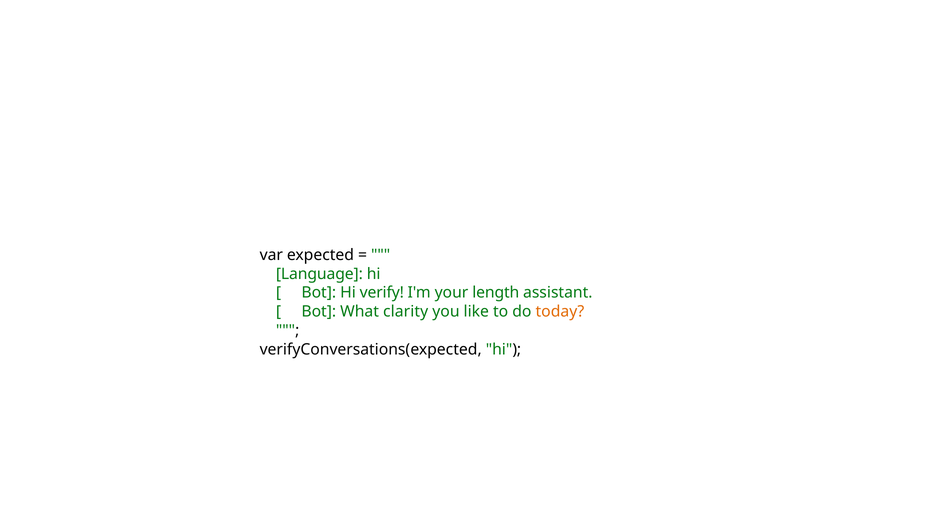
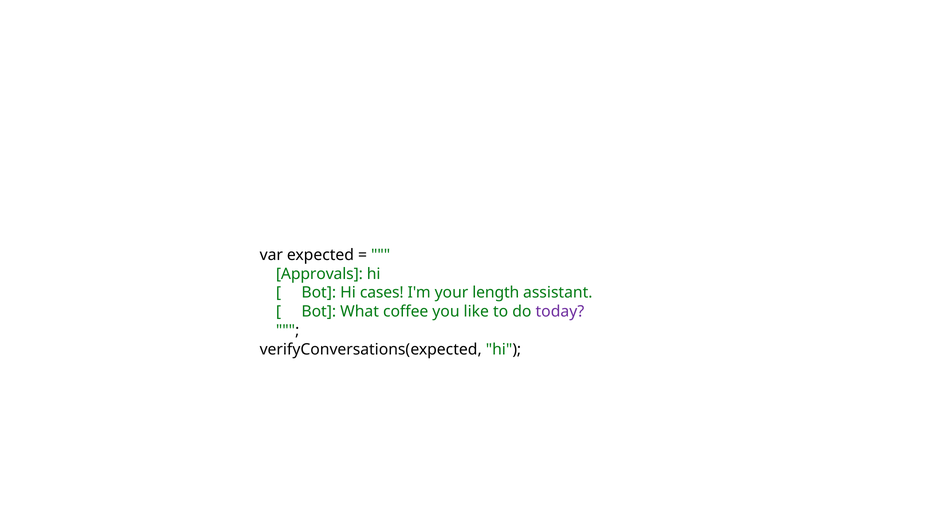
Language: Language -> Approvals
verify: verify -> cases
clarity: clarity -> coffee
today colour: orange -> purple
